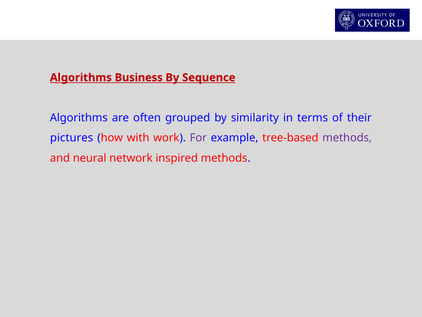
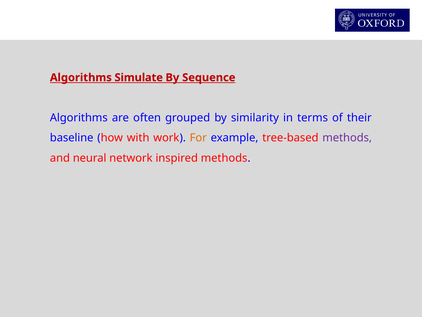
Business: Business -> Simulate
pictures: pictures -> baseline
For colour: purple -> orange
